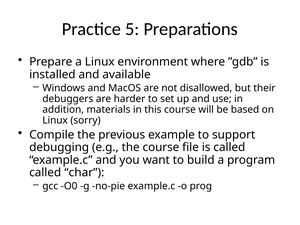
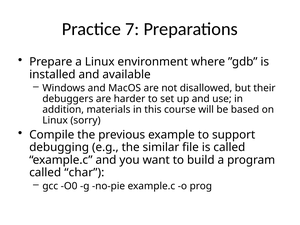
5: 5 -> 7
the course: course -> similar
